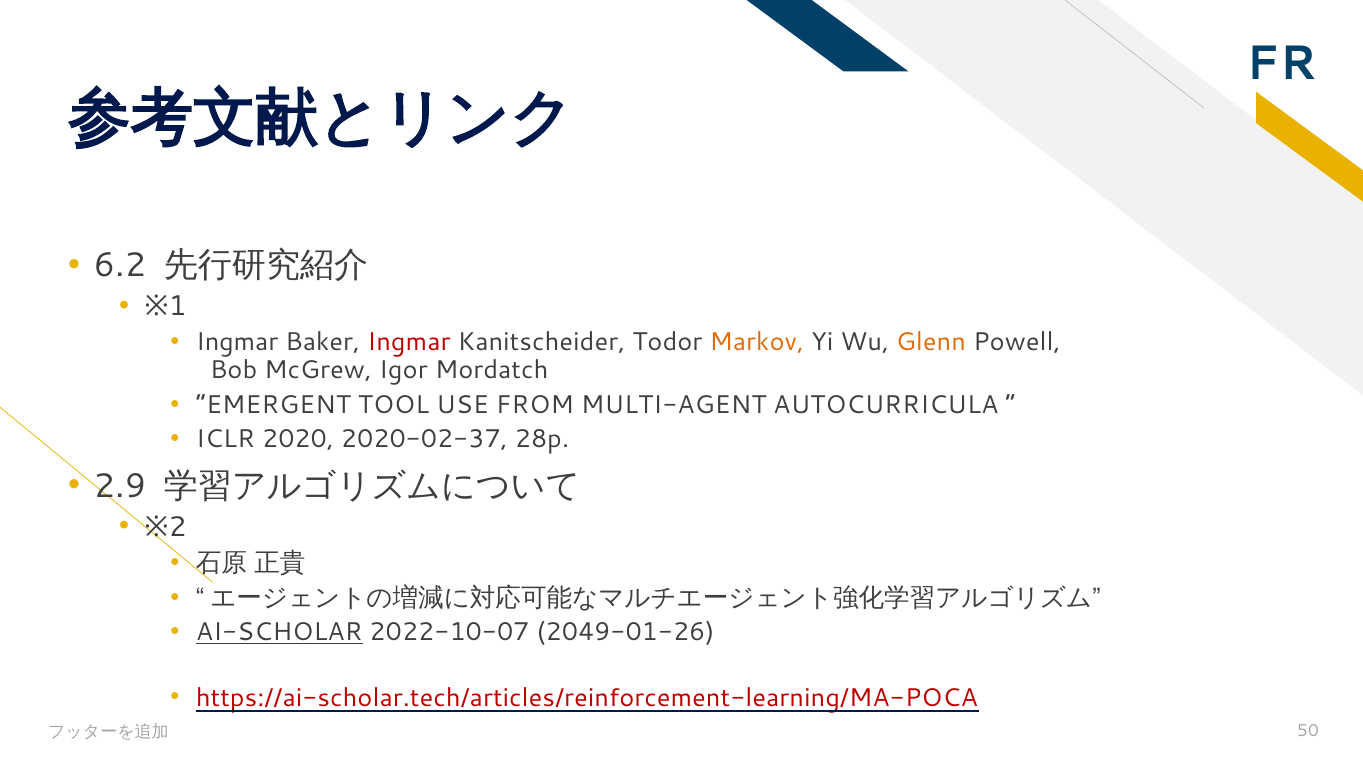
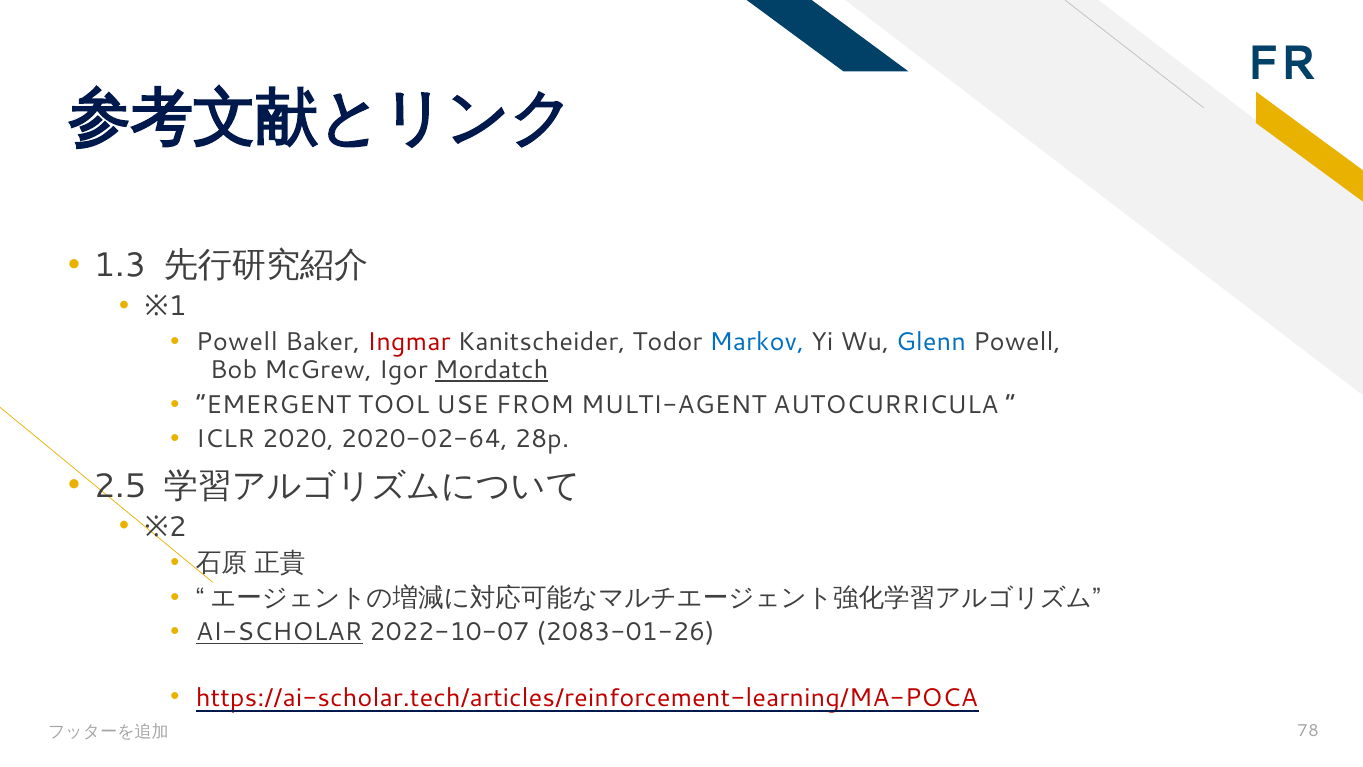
6.2: 6.2 -> 1.3
Ingmar at (237, 342): Ingmar -> Powell
Markov colour: orange -> blue
Glenn colour: orange -> blue
Mordatch underline: none -> present
2020-02-37: 2020-02-37 -> 2020-02-64
2.9: 2.9 -> 2.5
2049-01-26: 2049-01-26 -> 2083-01-26
50: 50 -> 78
